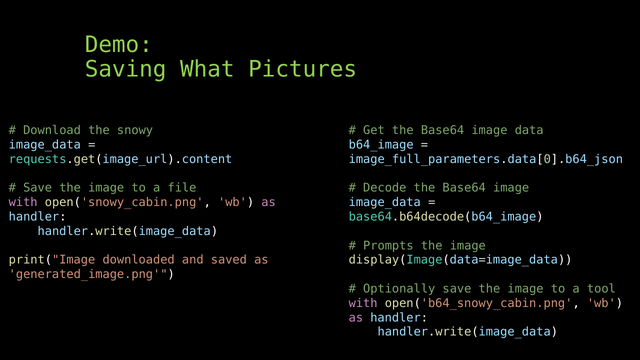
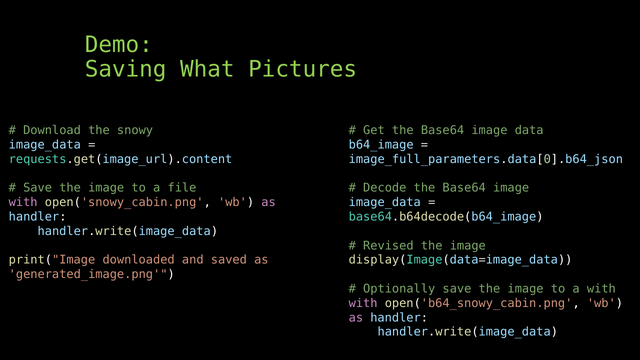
Prompts: Prompts -> Revised
a tool: tool -> with
